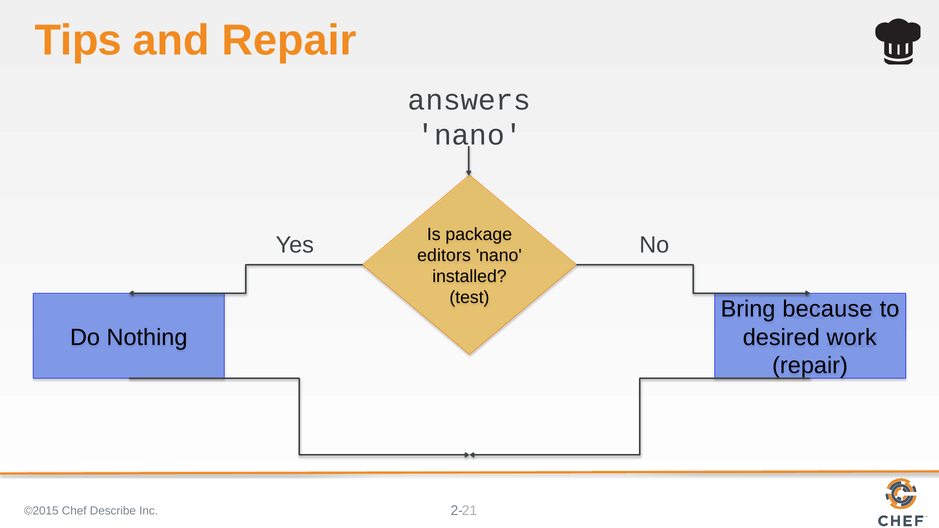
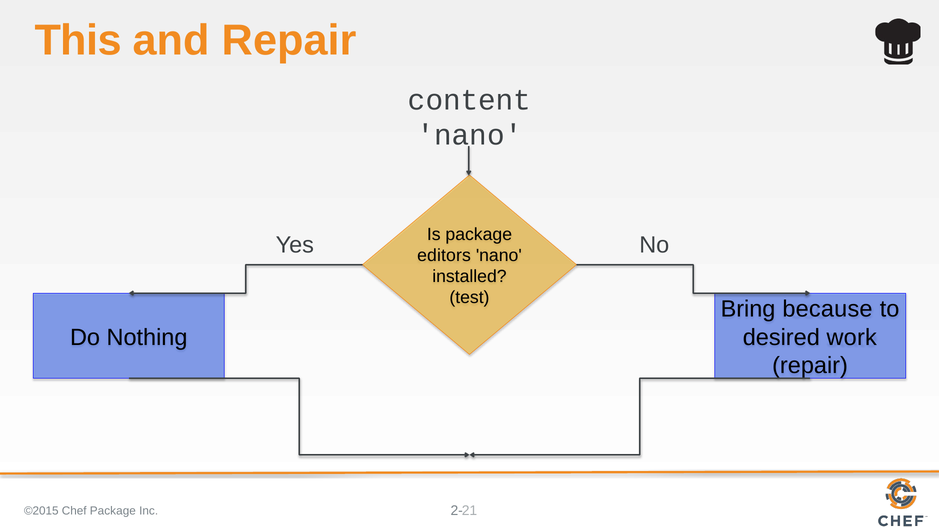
Tips: Tips -> This
answers: answers -> content
Chef Describe: Describe -> Package
